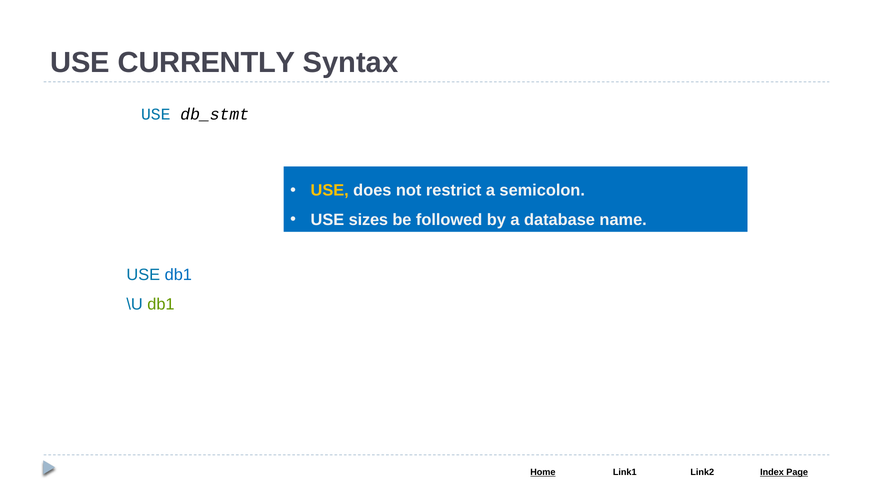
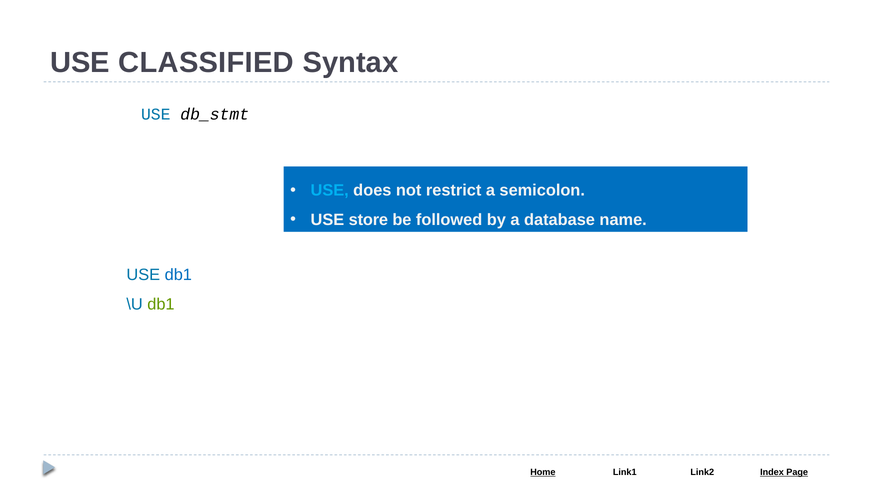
CURRENTLY: CURRENTLY -> CLASSIFIED
USE at (330, 191) colour: yellow -> light blue
sizes: sizes -> store
